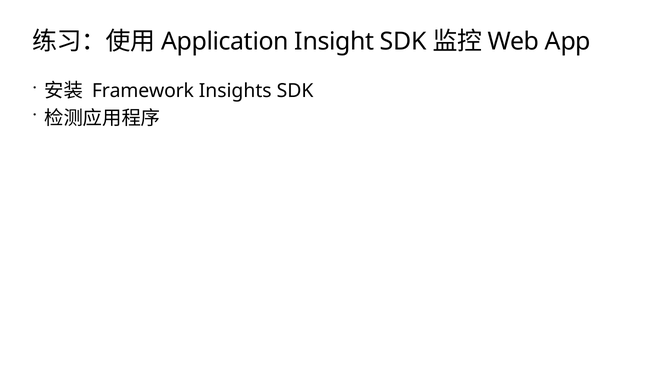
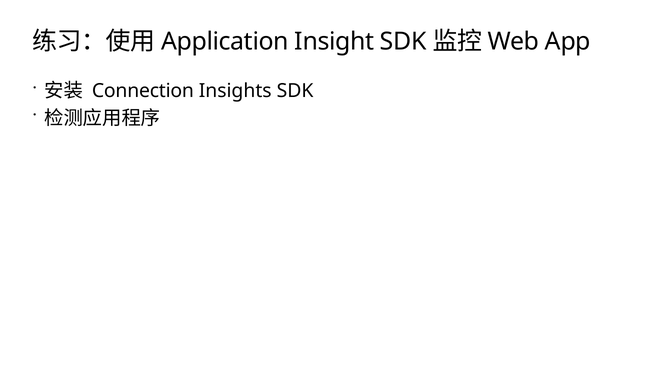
Framework: Framework -> Connection
